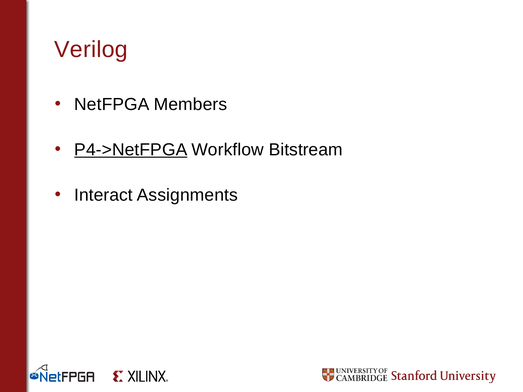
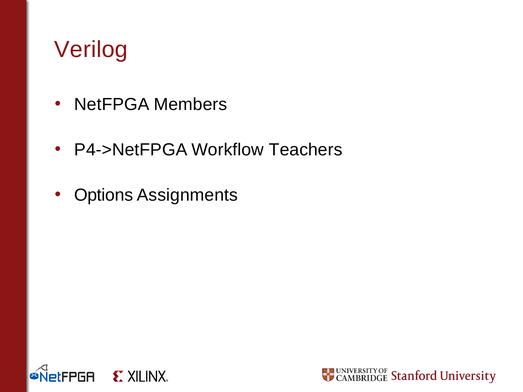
P4->NetFPGA underline: present -> none
Bitstream: Bitstream -> Teachers
Interact: Interact -> Options
